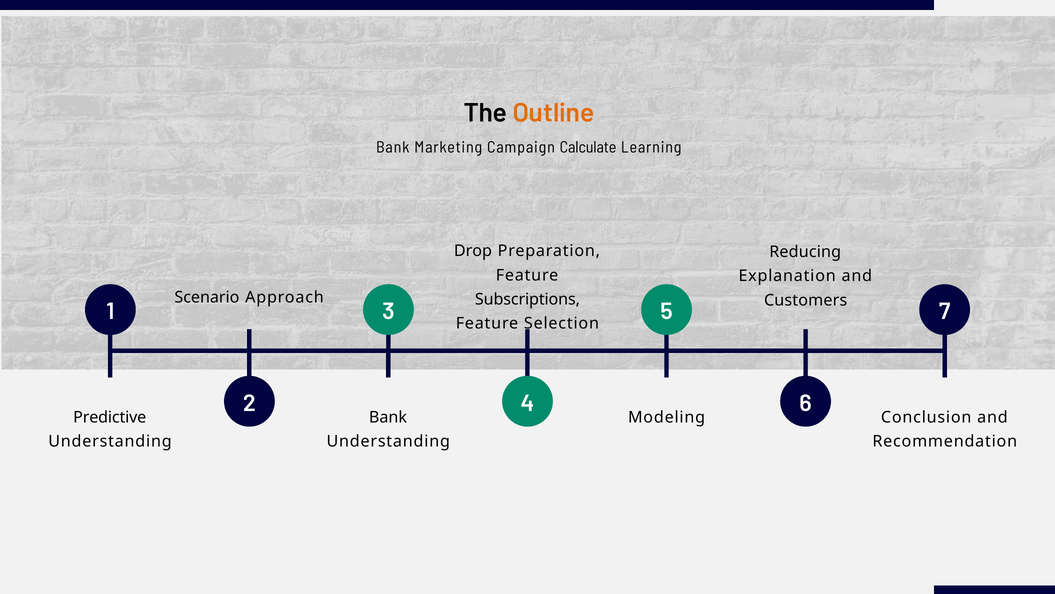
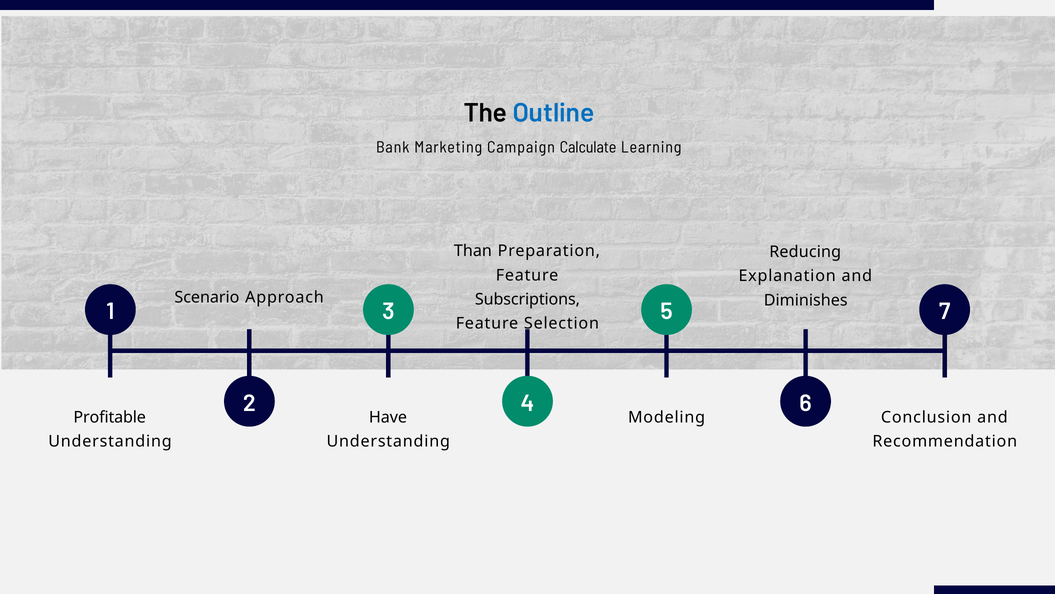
Outline colour: orange -> blue
Drop: Drop -> Than
Customers: Customers -> Diminishes
Predictive: Predictive -> Profitable
Bank at (388, 417): Bank -> Have
